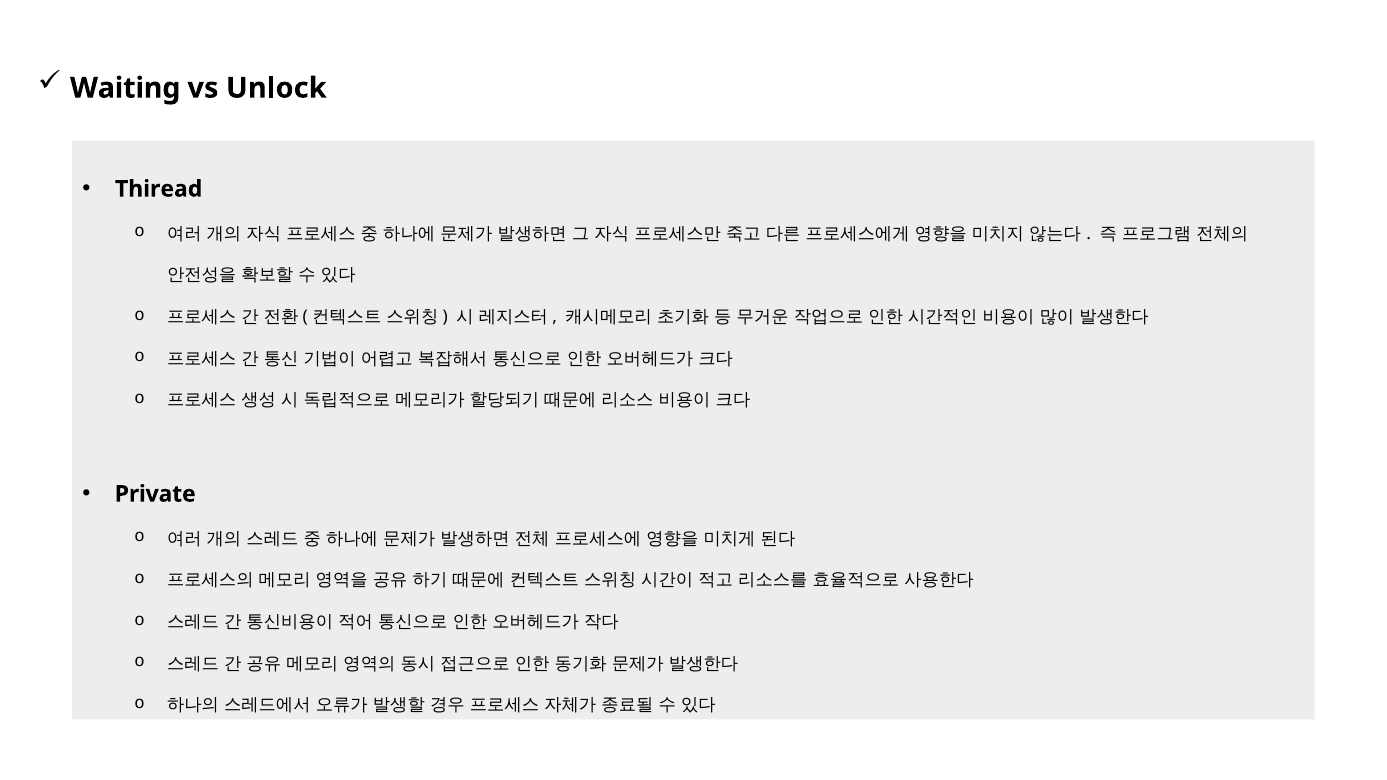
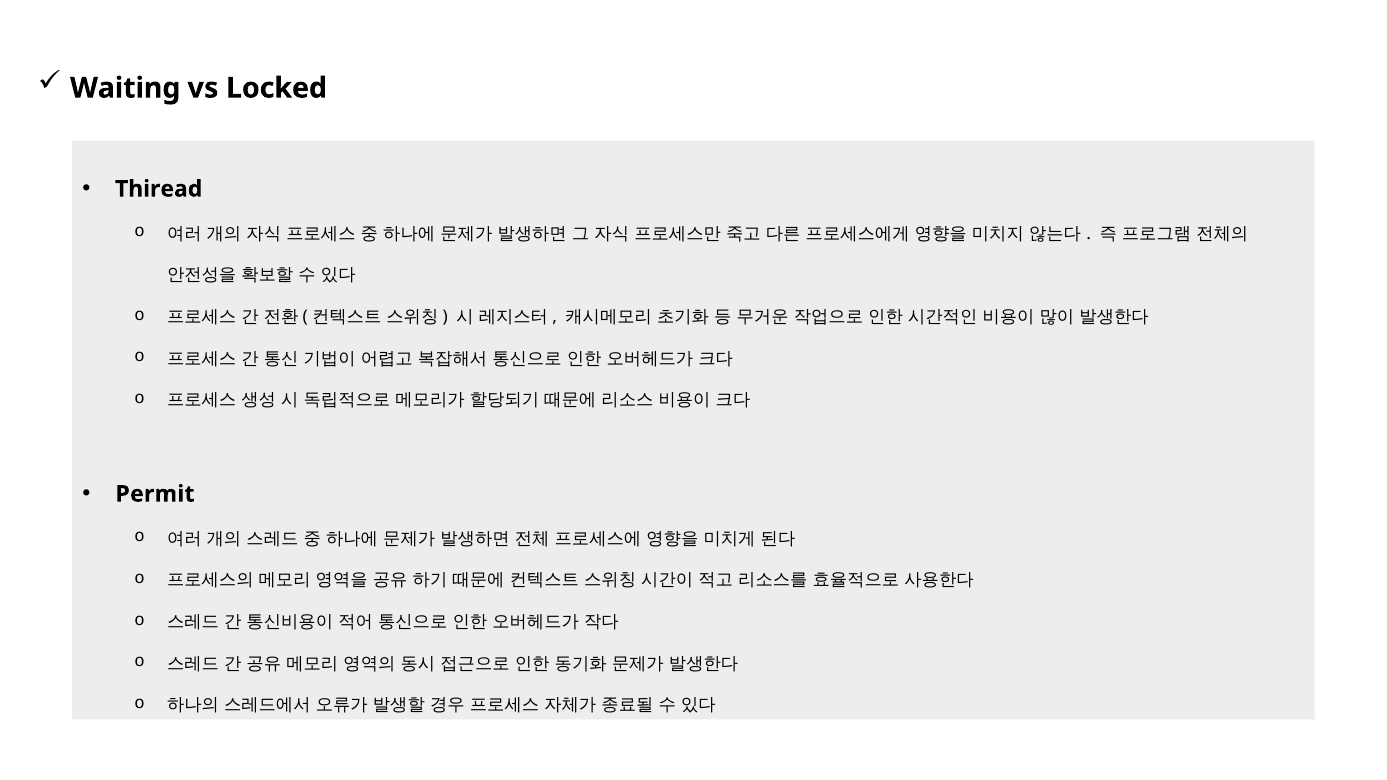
Unlock: Unlock -> Locked
Private: Private -> Permit
